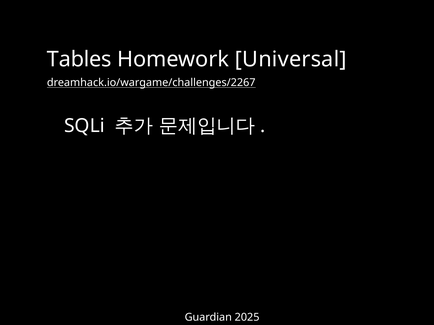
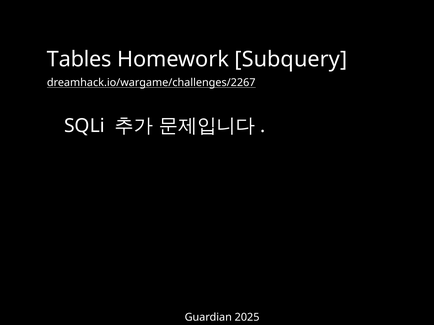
Universal: Universal -> Subquery
